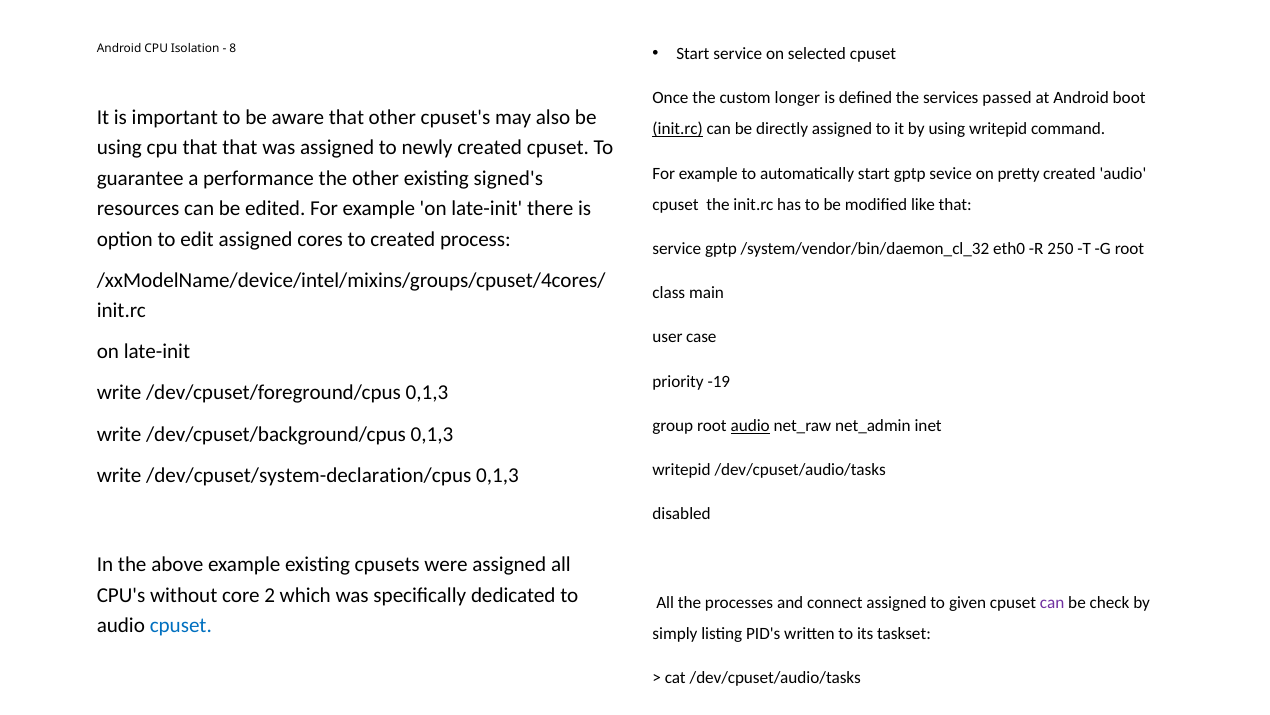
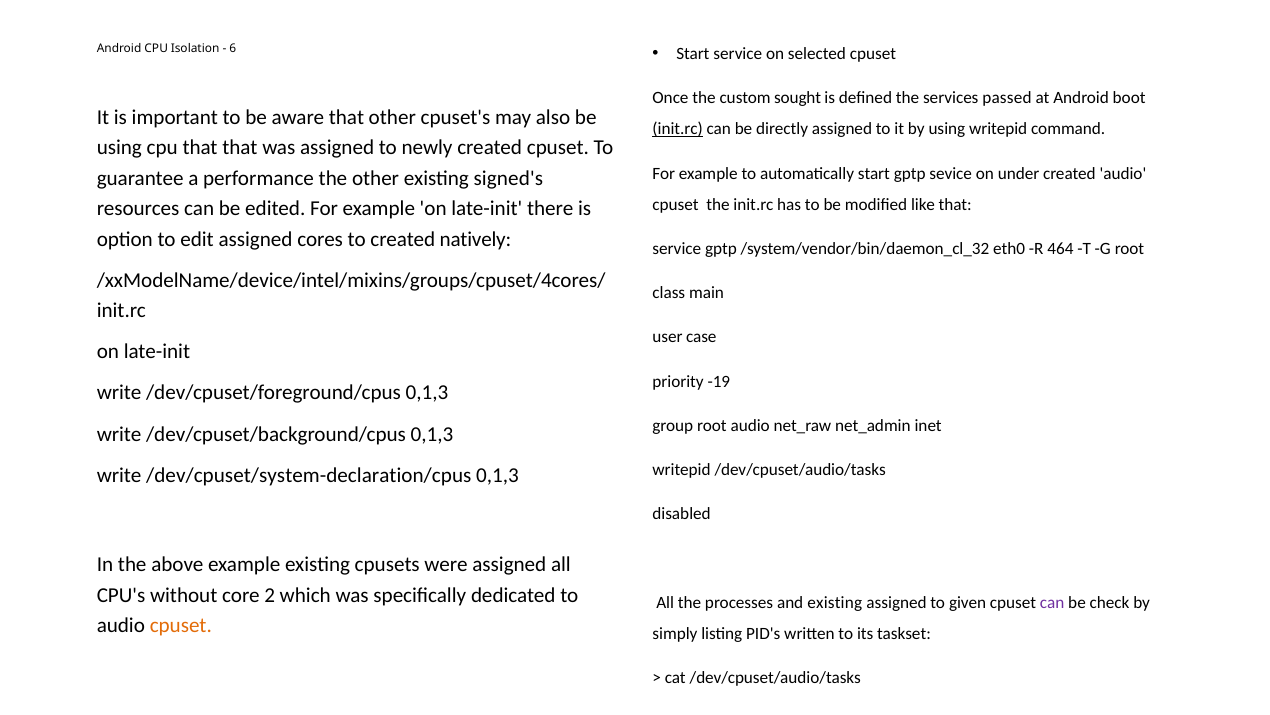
8: 8 -> 6
longer: longer -> sought
pretty: pretty -> under
process: process -> natively
250: 250 -> 464
audio at (750, 425) underline: present -> none
and connect: connect -> existing
cpuset at (181, 625) colour: blue -> orange
